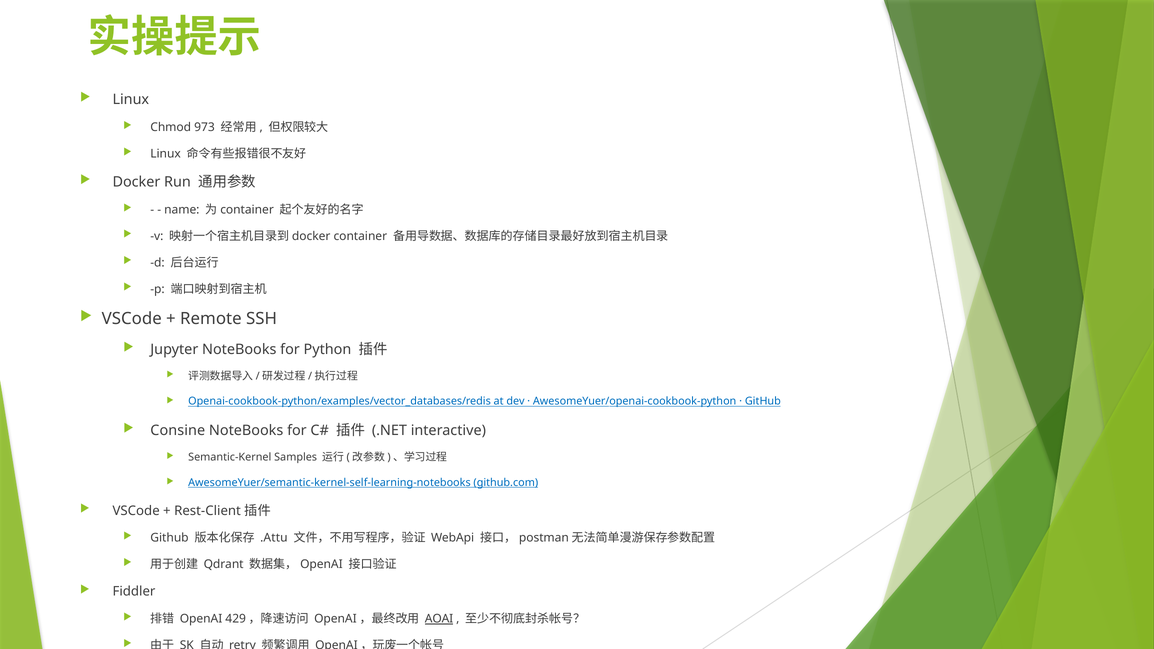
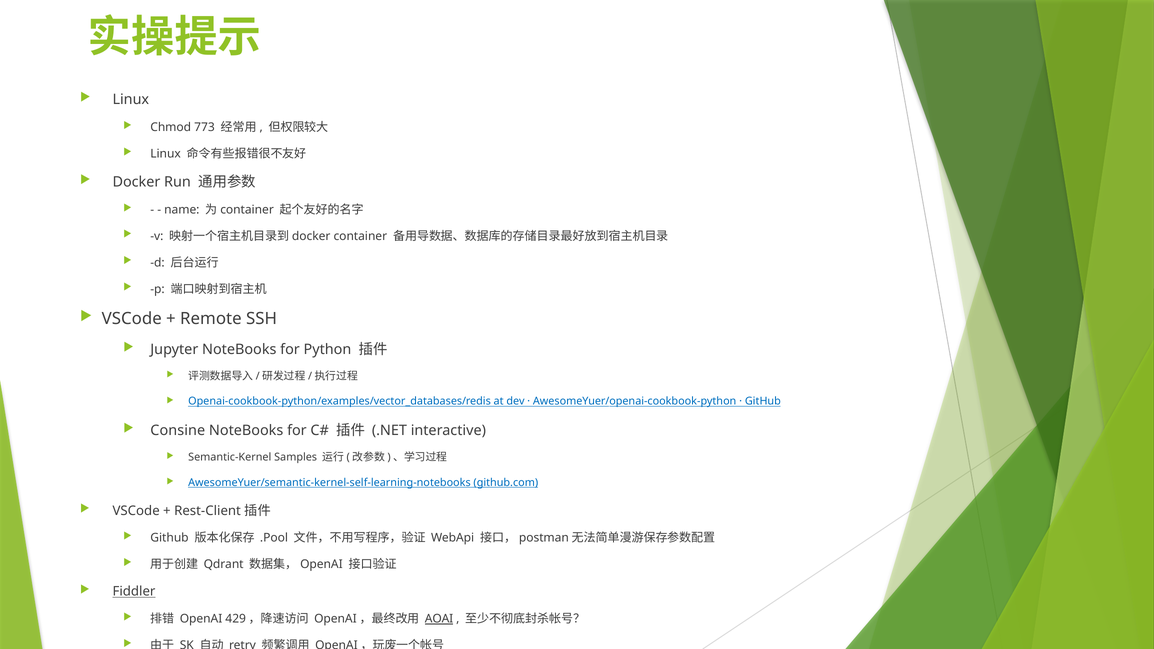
973: 973 -> 773
.Attu: .Attu -> .Pool
Fiddler underline: none -> present
